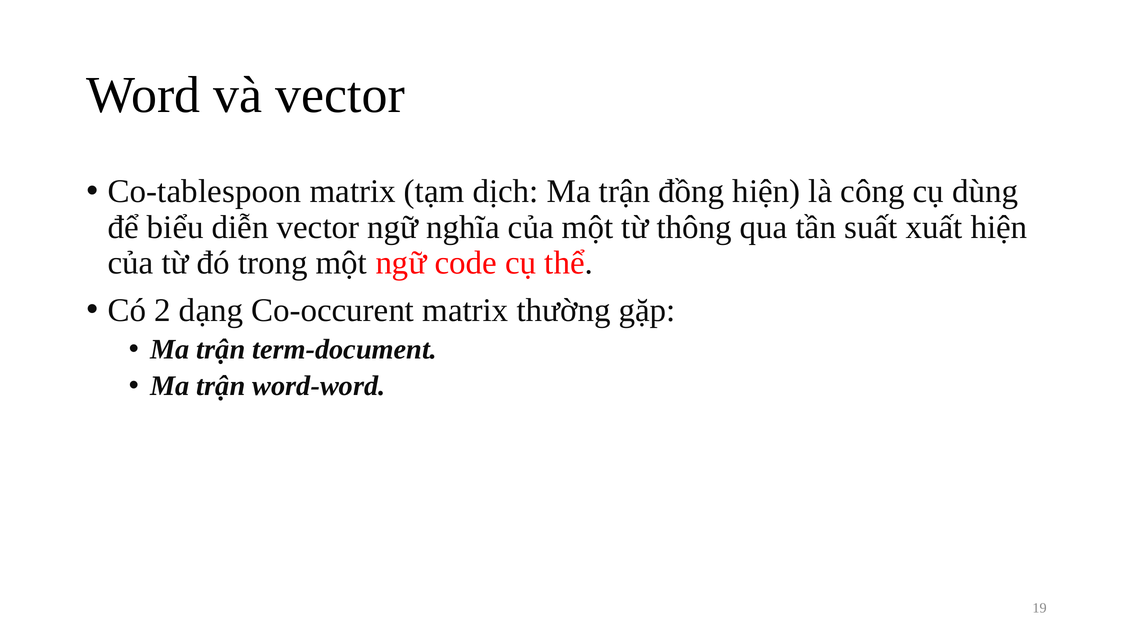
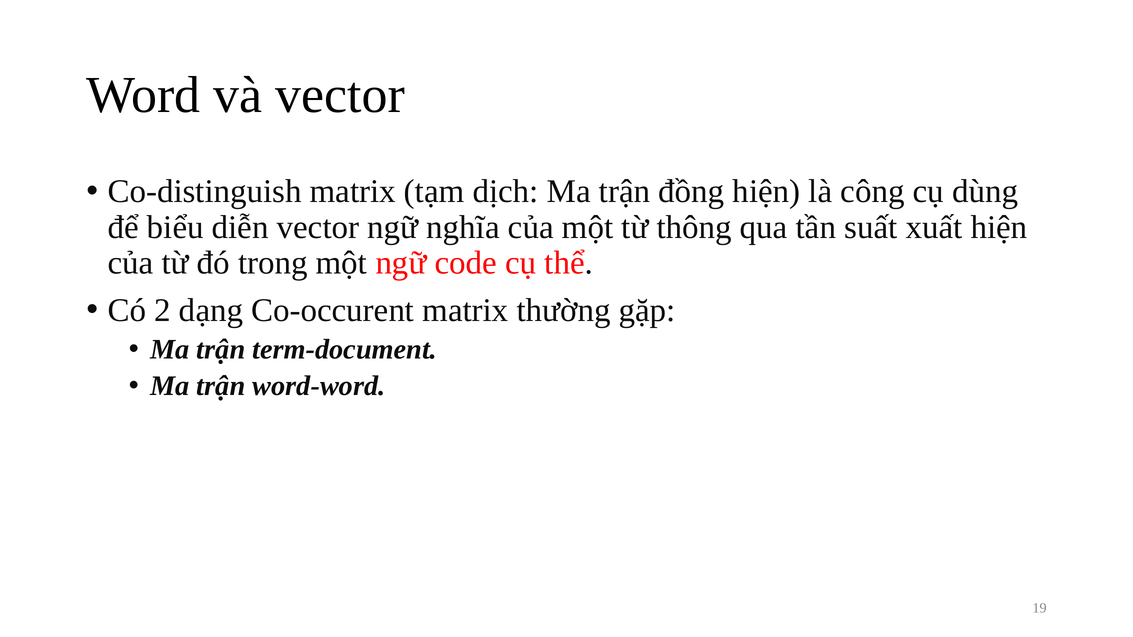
Co-tablespoon: Co-tablespoon -> Co-distinguish
